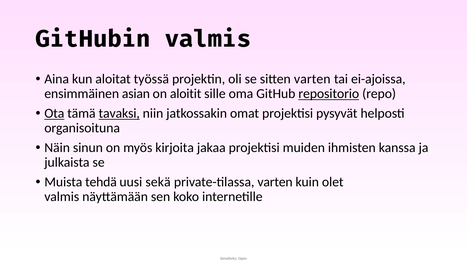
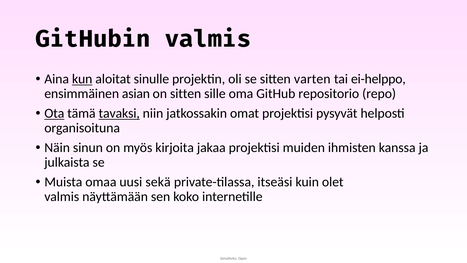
kun underline: none -> present
työssä: työssä -> sinulle
ei-ajoissa: ei-ajoissa -> ei-helppo
on aloitit: aloitit -> sitten
repositorio underline: present -> none
tehdä: tehdä -> omaa
private-tilassa varten: varten -> itseäsi
